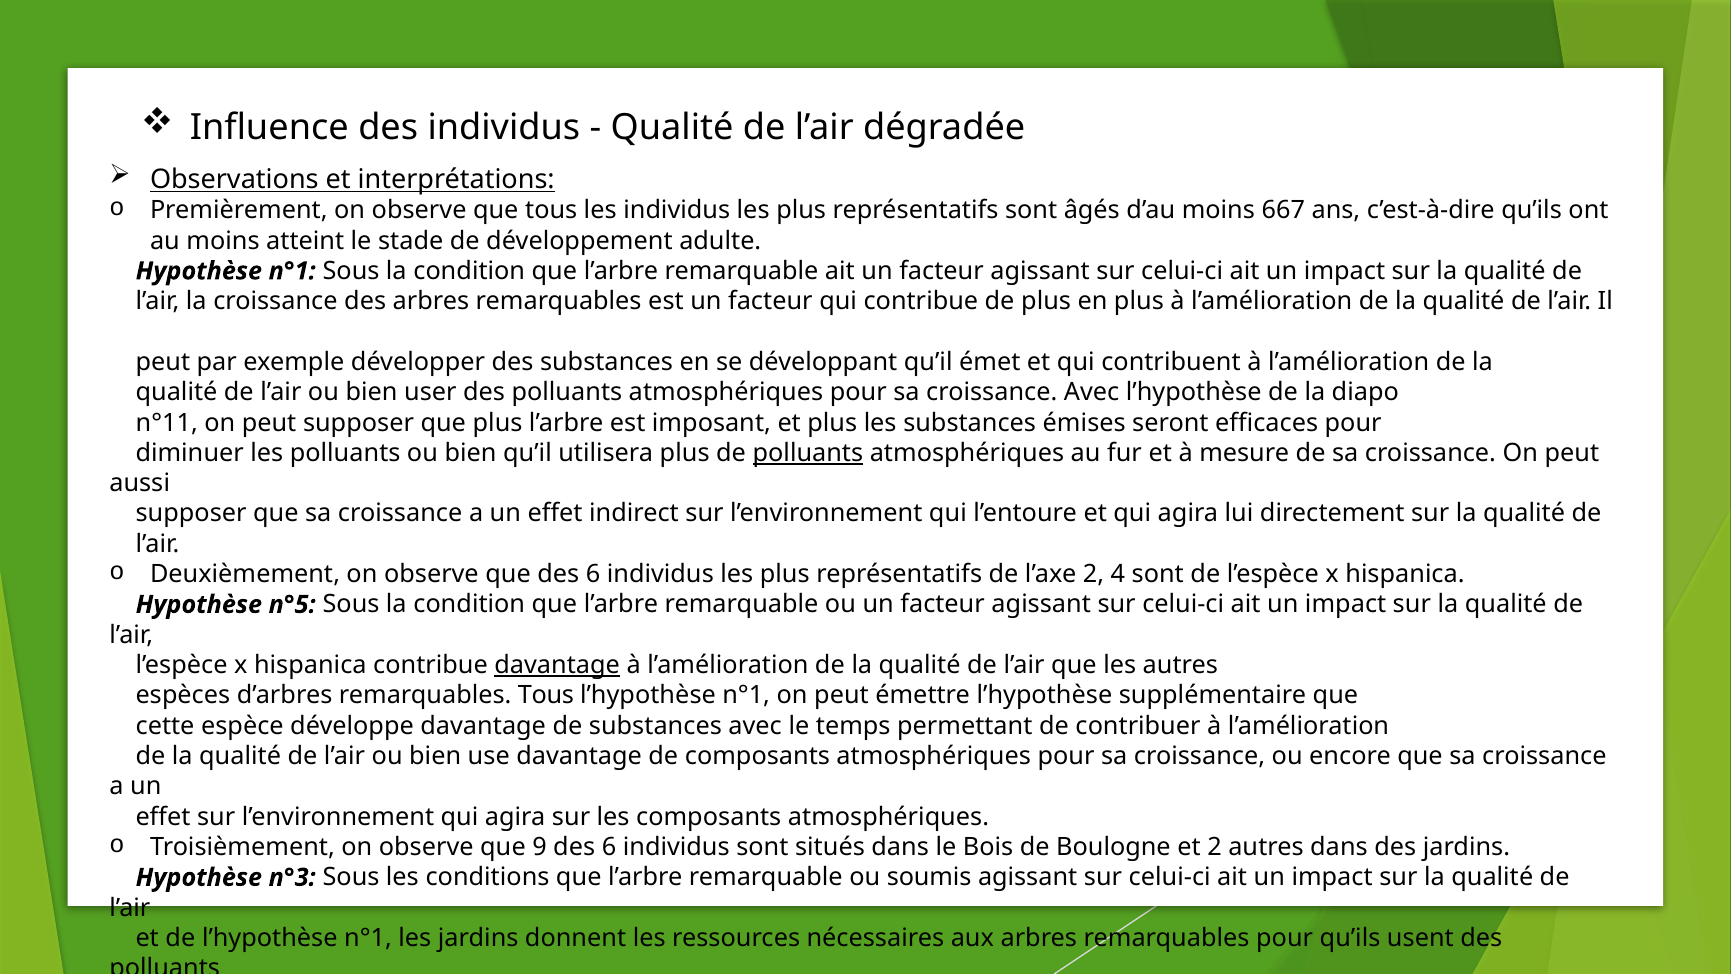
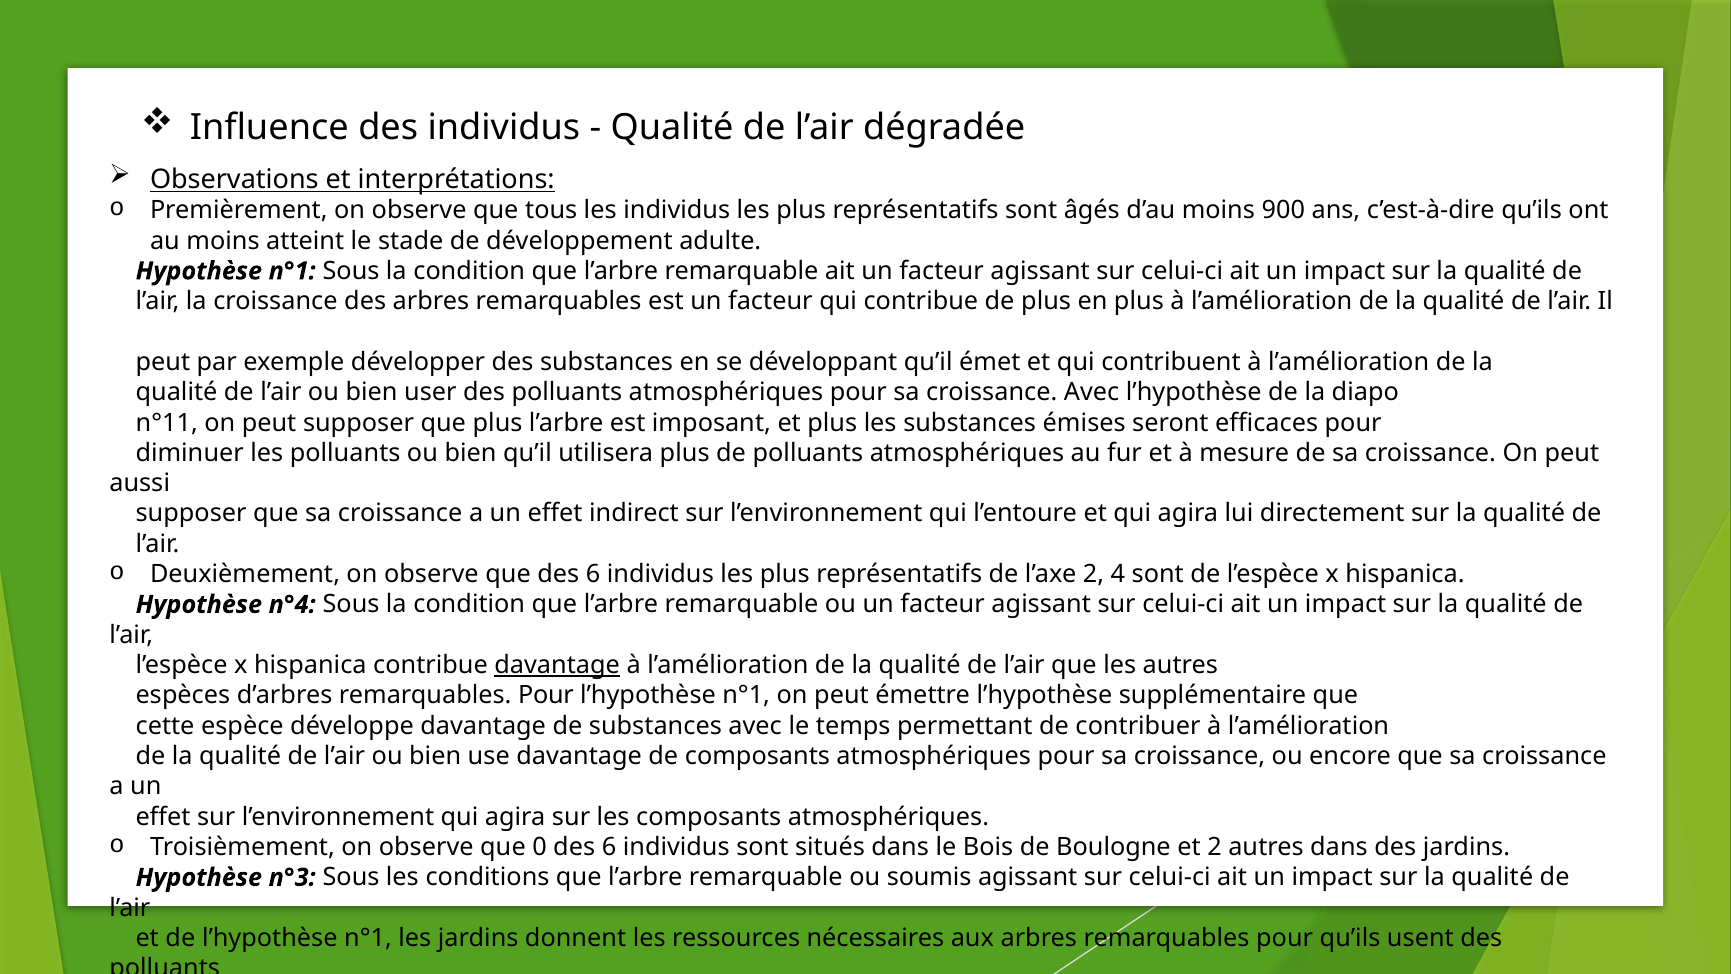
667: 667 -> 900
polluants at (808, 453) underline: present -> none
n°5: n°5 -> n°4
d’arbres remarquables Tous: Tous -> Pour
9: 9 -> 0
